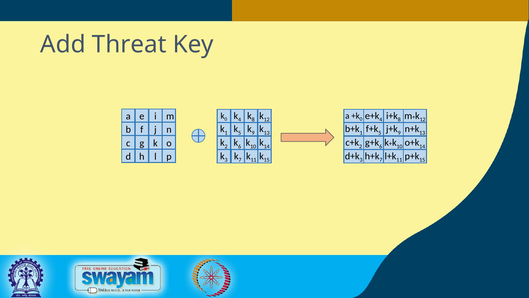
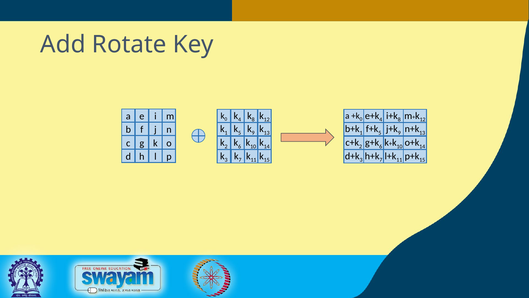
Threat: Threat -> Rotate
